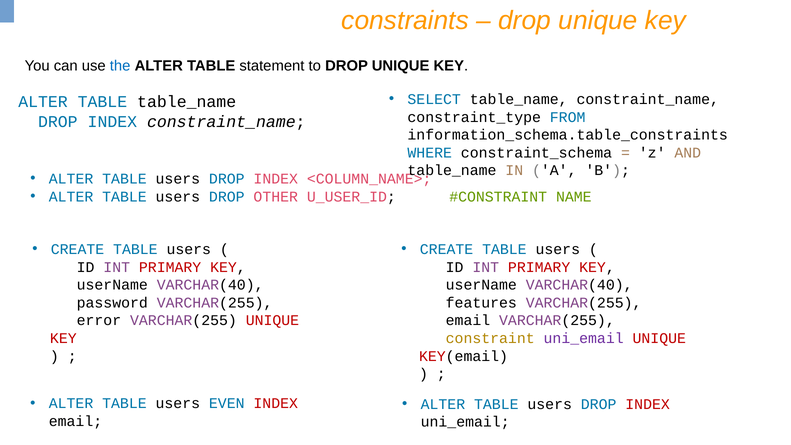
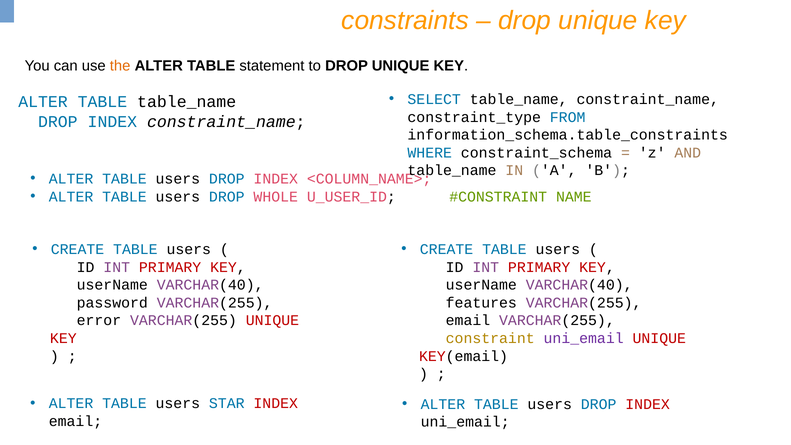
the colour: blue -> orange
OTHER: OTHER -> WHOLE
EVEN: EVEN -> STAR
